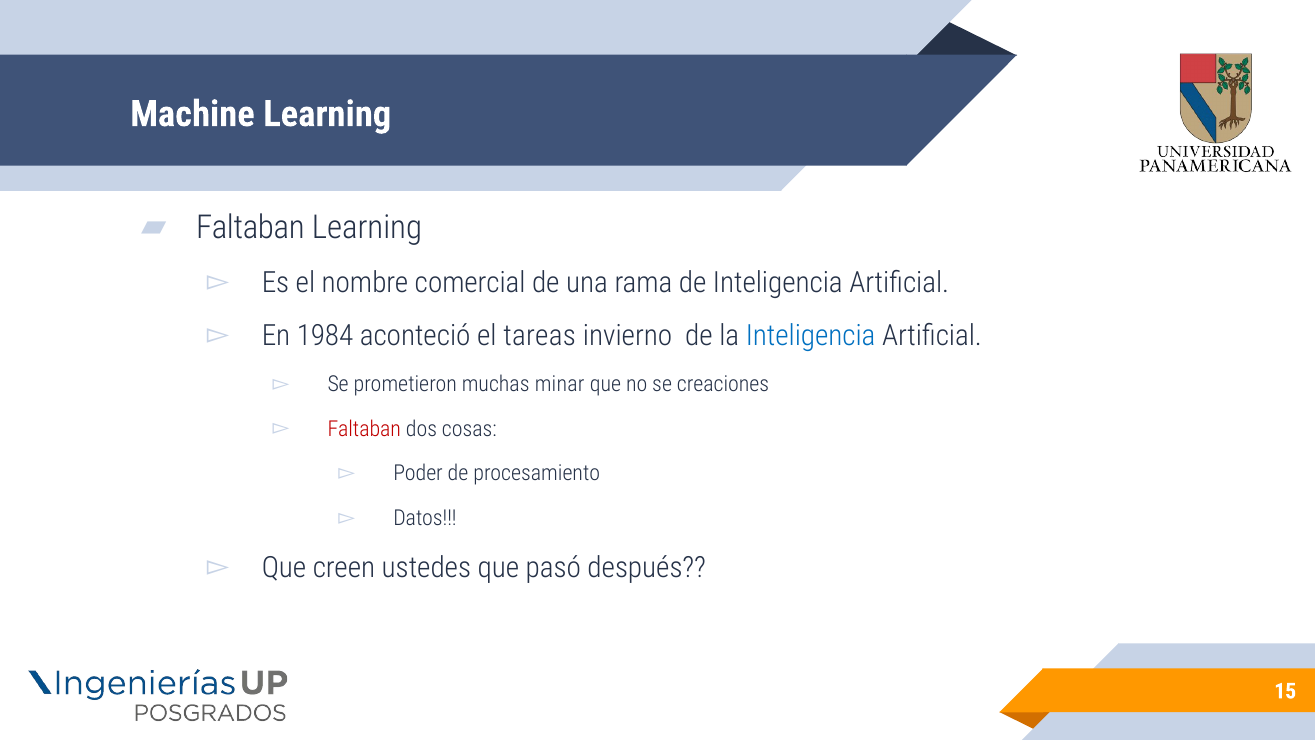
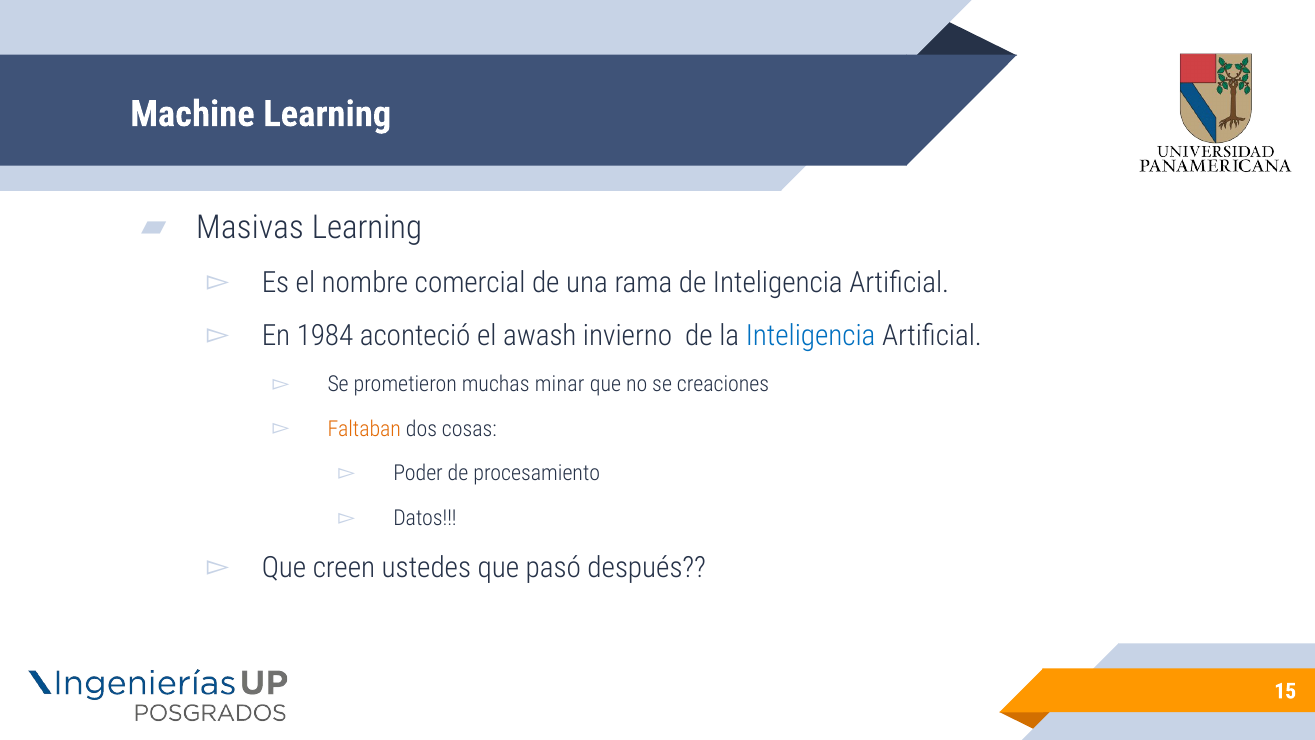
Faltaban at (250, 227): Faltaban -> Masivas
tareas: tareas -> awash
Faltaban at (364, 429) colour: red -> orange
